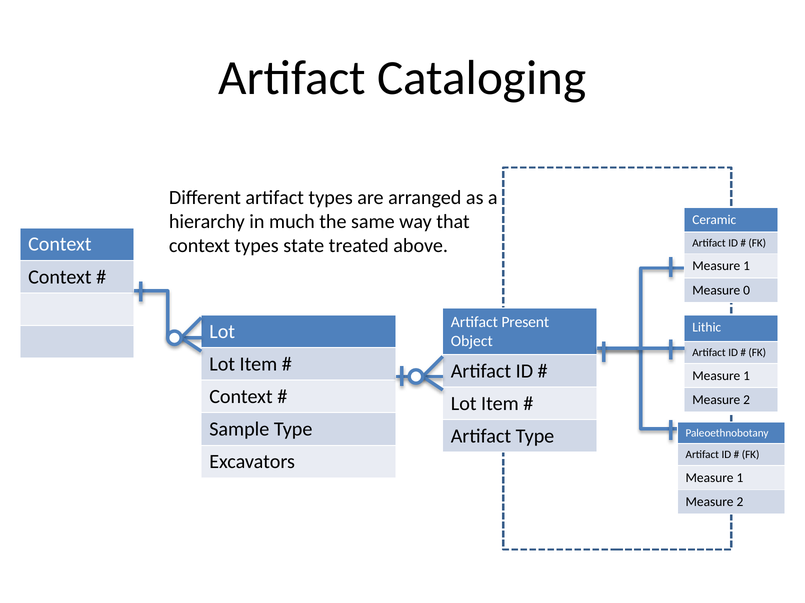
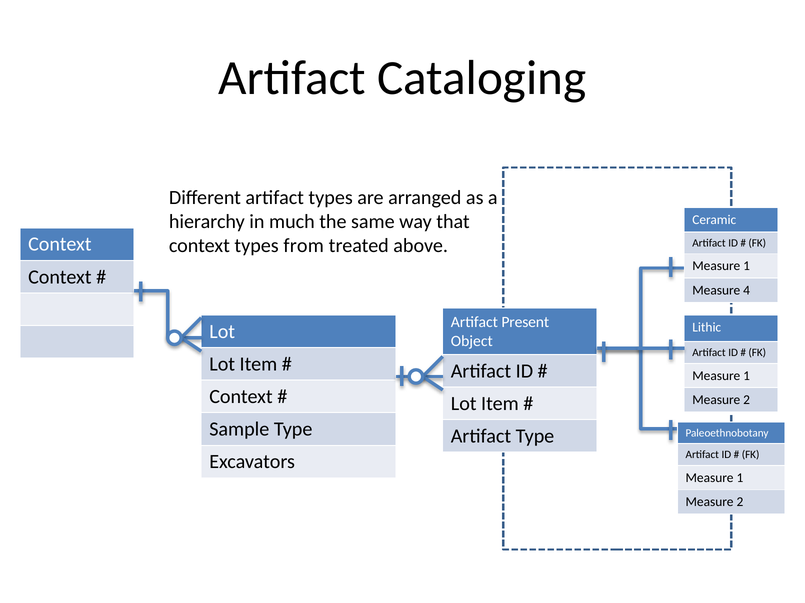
state: state -> from
0: 0 -> 4
